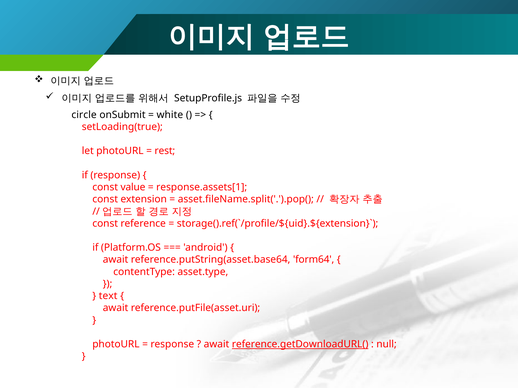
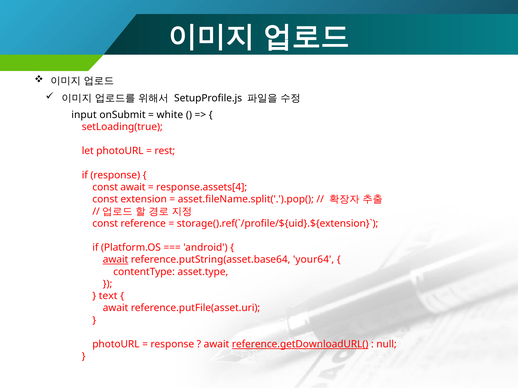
circle: circle -> input
const value: value -> await
response.assets[1: response.assets[1 -> response.assets[4
await at (116, 260) underline: none -> present
form64: form64 -> your64
